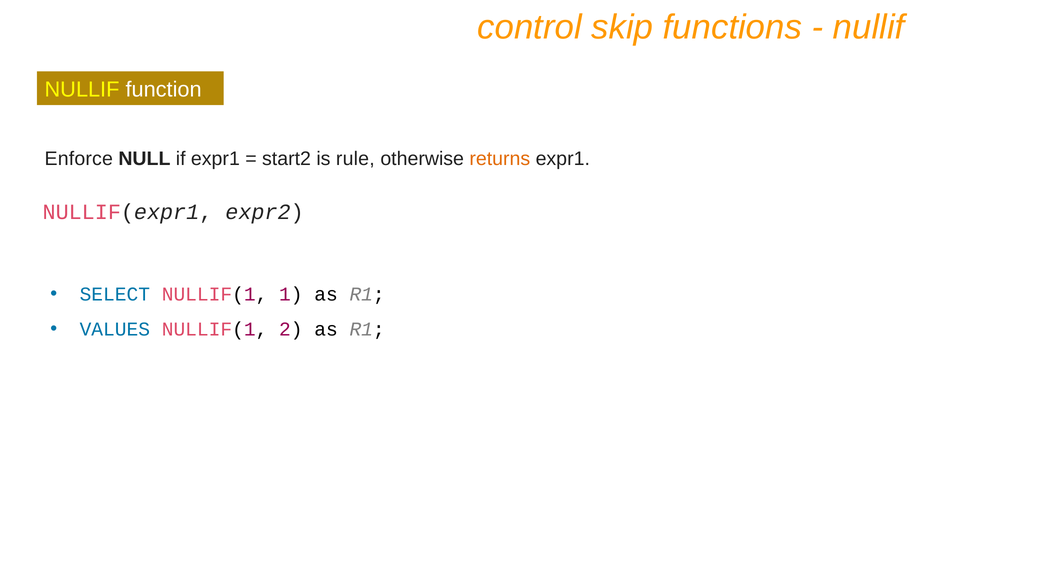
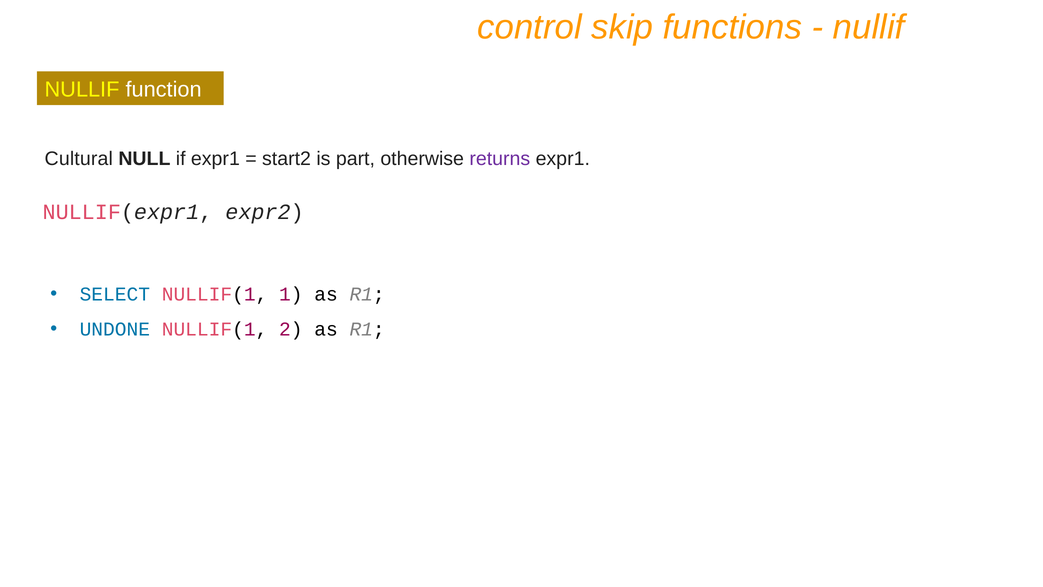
Enforce: Enforce -> Cultural
rule: rule -> part
returns colour: orange -> purple
VALUES: VALUES -> UNDONE
